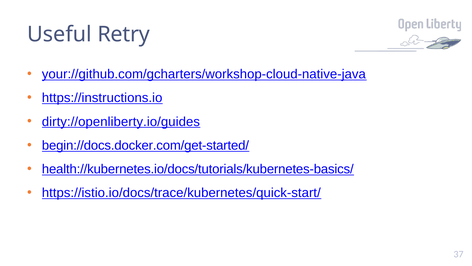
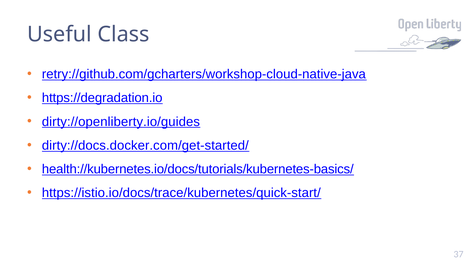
Retry: Retry -> Class
your://github.com/gcharters/workshop-cloud-native-java: your://github.com/gcharters/workshop-cloud-native-java -> retry://github.com/gcharters/workshop-cloud-native-java
https://instructions.io: https://instructions.io -> https://degradation.io
begin://docs.docker.com/get-started/: begin://docs.docker.com/get-started/ -> dirty://docs.docker.com/get-started/
